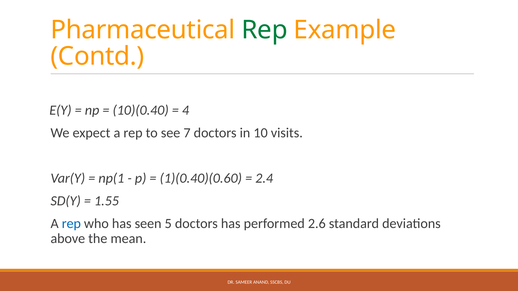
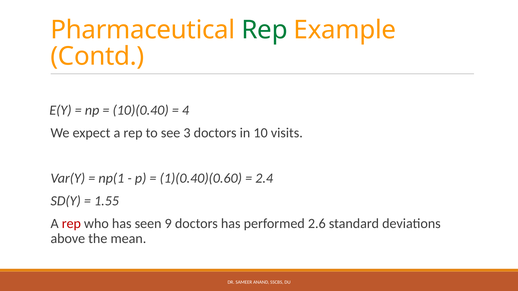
7: 7 -> 3
rep at (71, 224) colour: blue -> red
5: 5 -> 9
